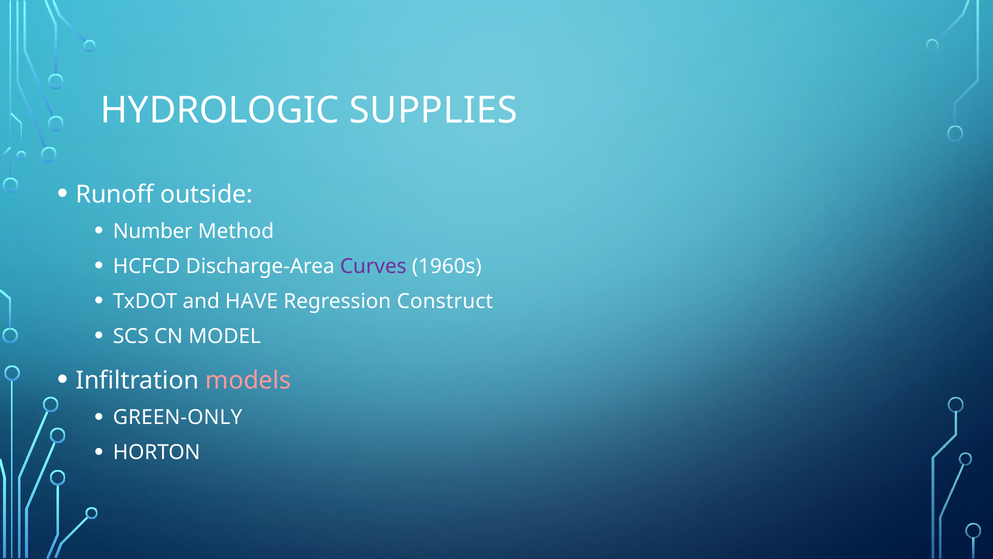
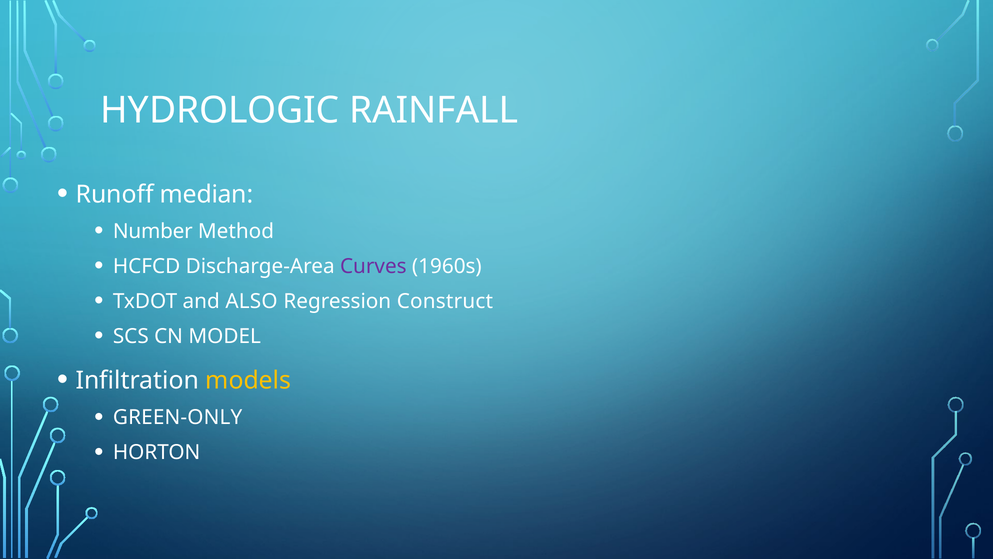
SUPPLIES: SUPPLIES -> RAINFALL
outside: outside -> median
HAVE: HAVE -> ALSO
models colour: pink -> yellow
